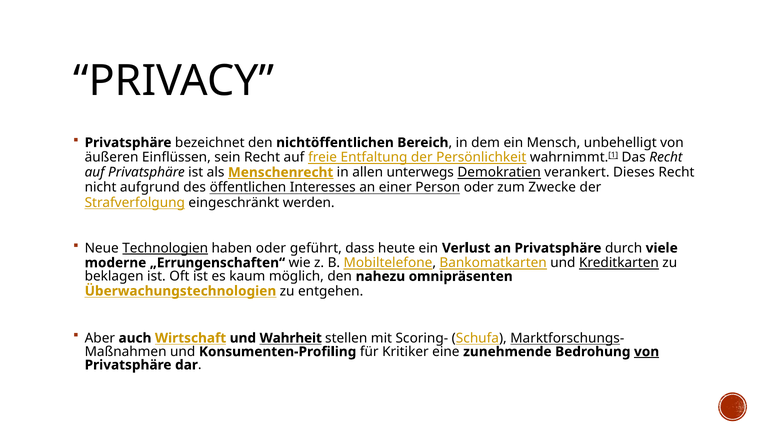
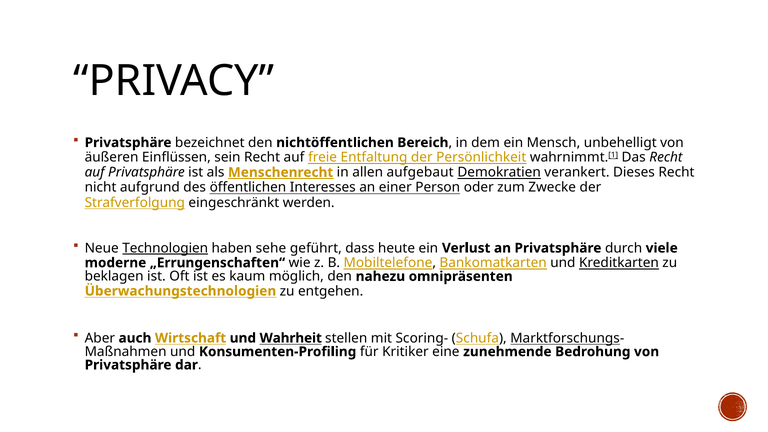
unterwegs: unterwegs -> aufgebaut
haben oder: oder -> sehe
von at (647, 352) underline: present -> none
